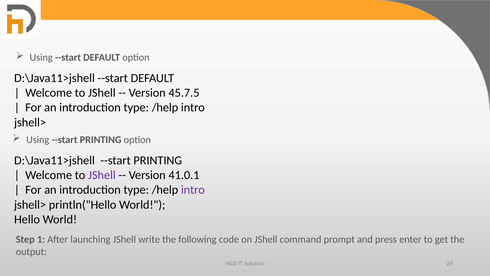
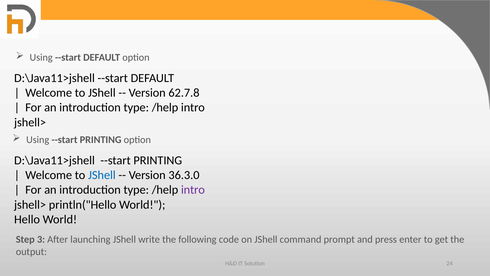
45.7.5: 45.7.5 -> 62.7.8
JShell at (102, 175) colour: purple -> blue
41.0.1: 41.0.1 -> 36.3.0
1: 1 -> 3
